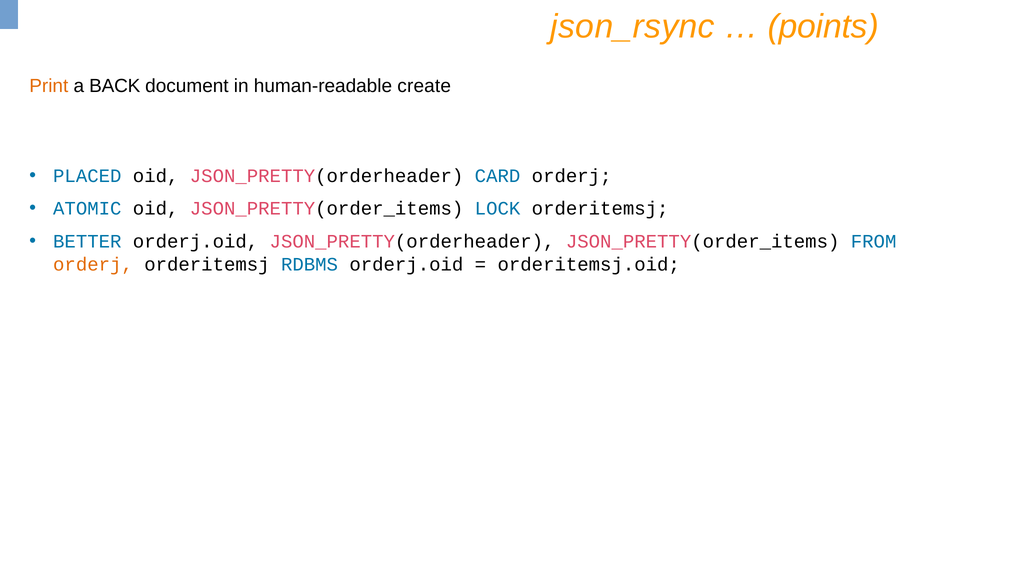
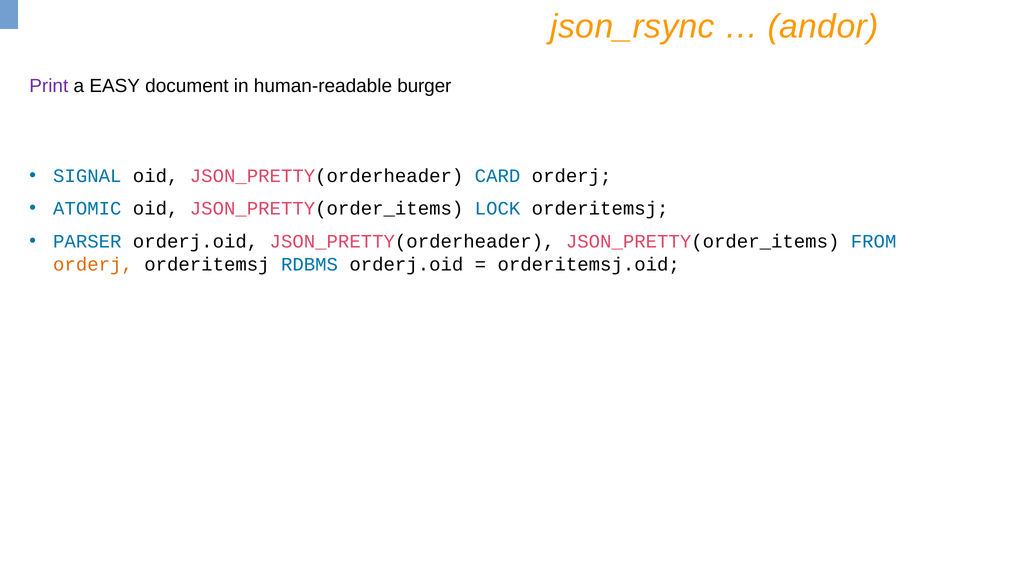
points: points -> andor
Print colour: orange -> purple
BACK: BACK -> EASY
create: create -> burger
PLACED: PLACED -> SIGNAL
BETTER: BETTER -> PARSER
